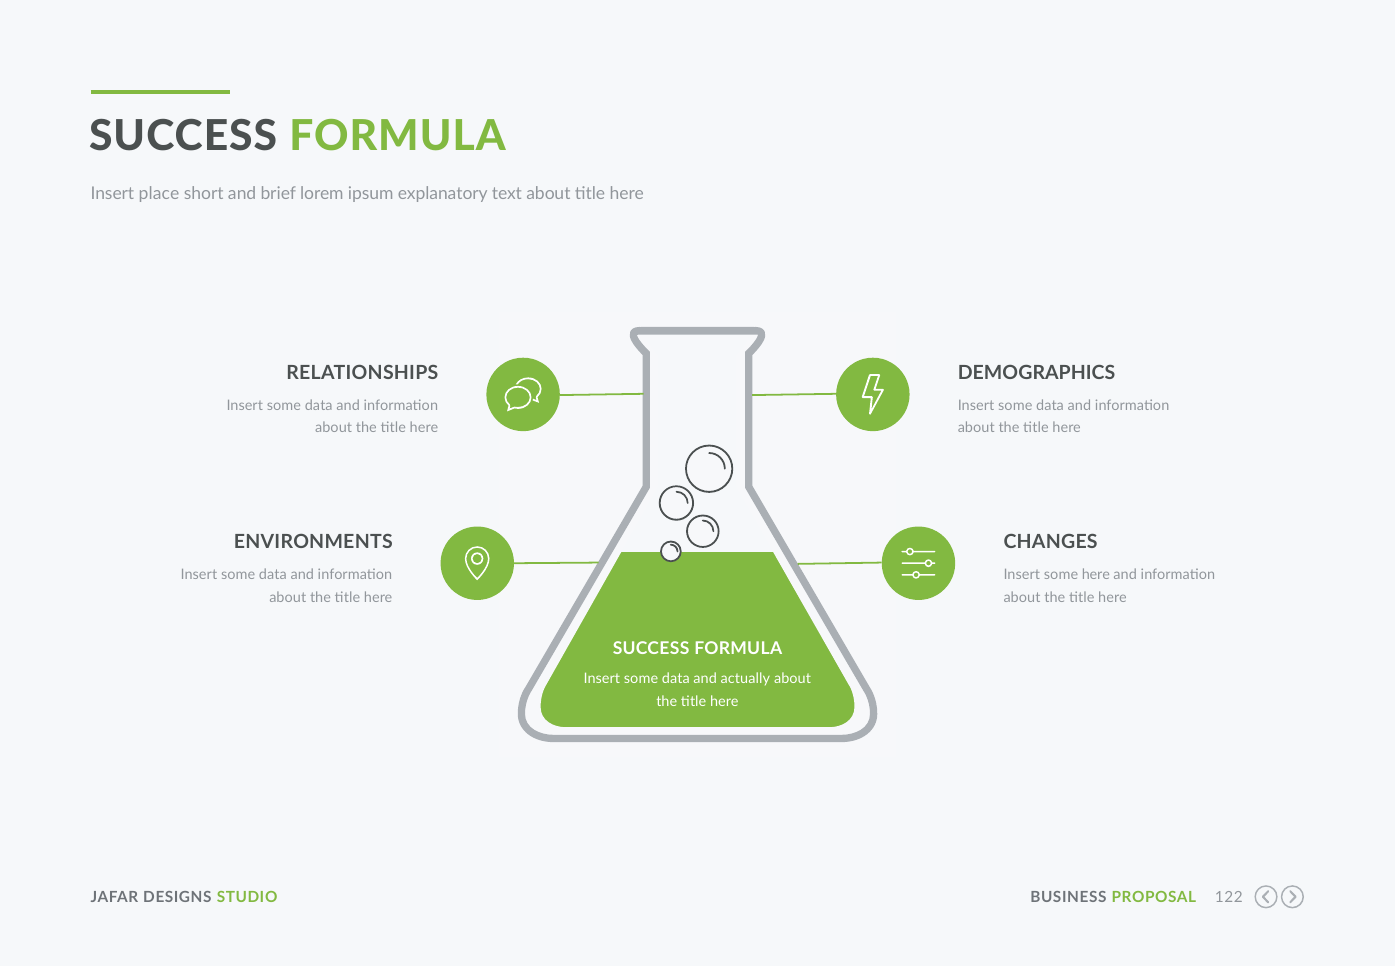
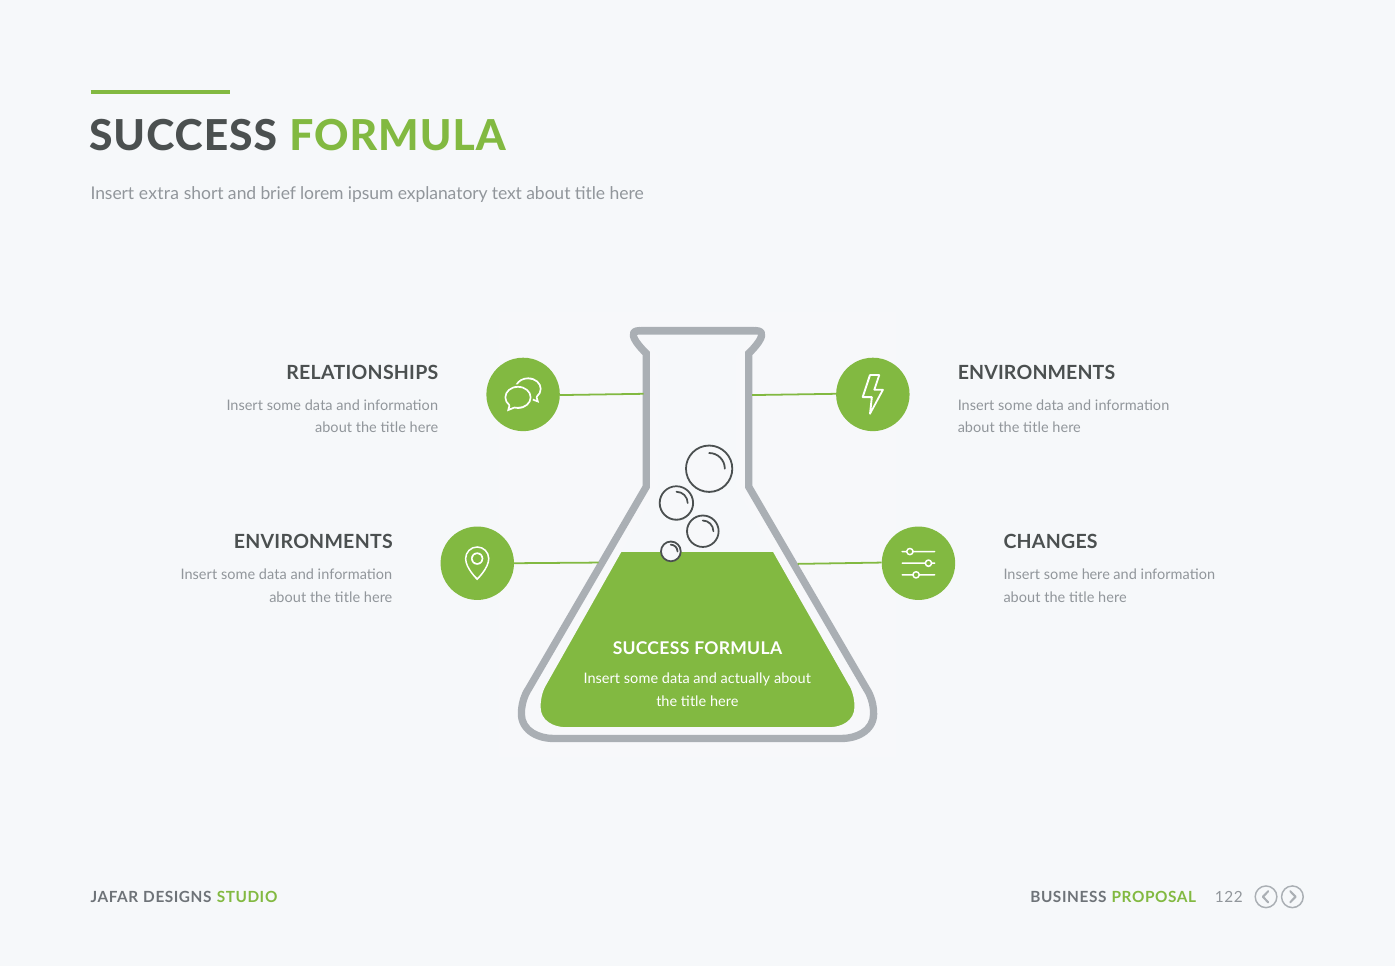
place: place -> extra
DEMOGRAPHICS at (1037, 373): DEMOGRAPHICS -> ENVIRONMENTS
